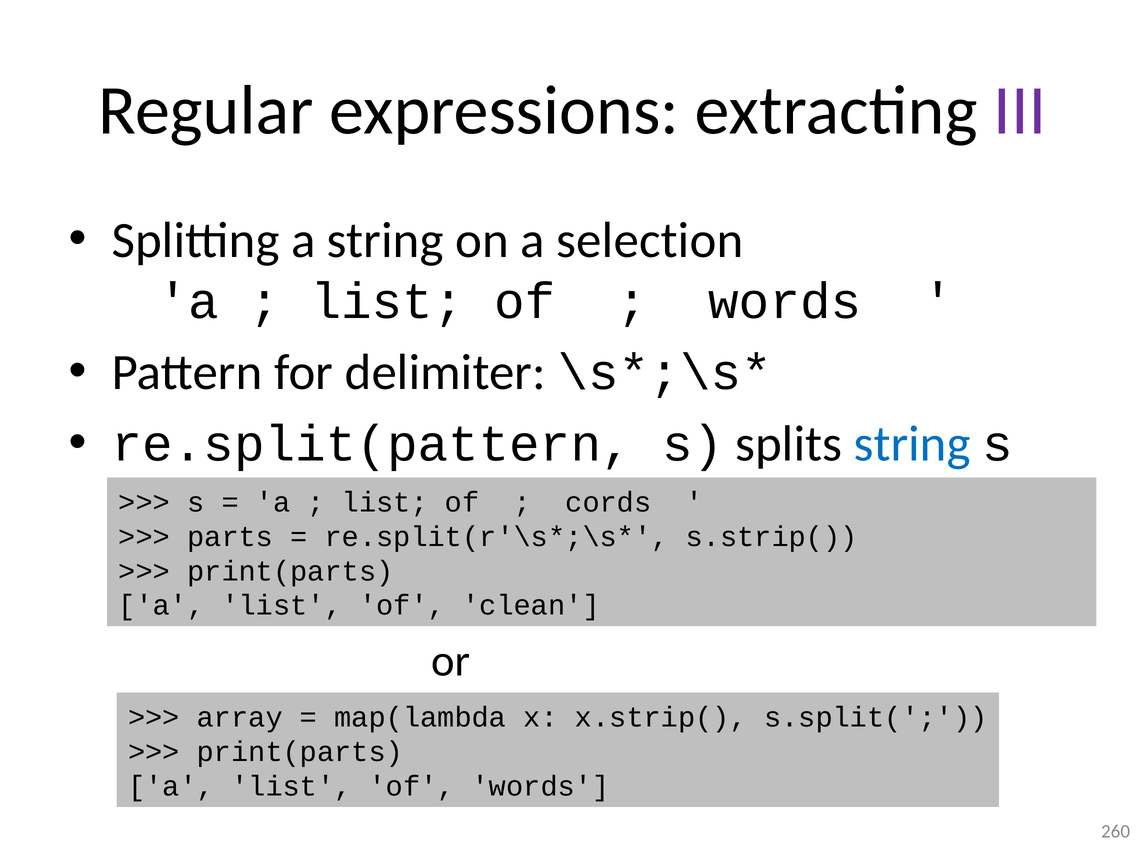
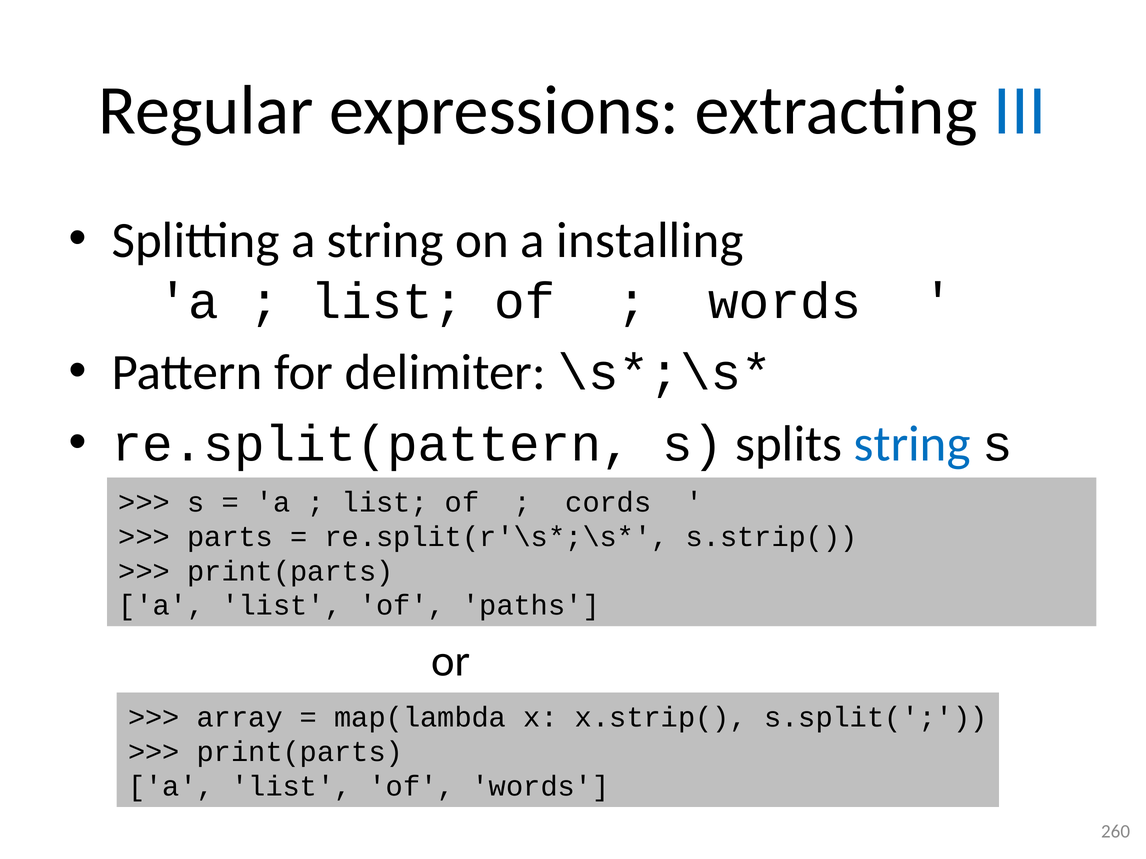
III colour: purple -> blue
selection: selection -> installing
clean: clean -> paths
